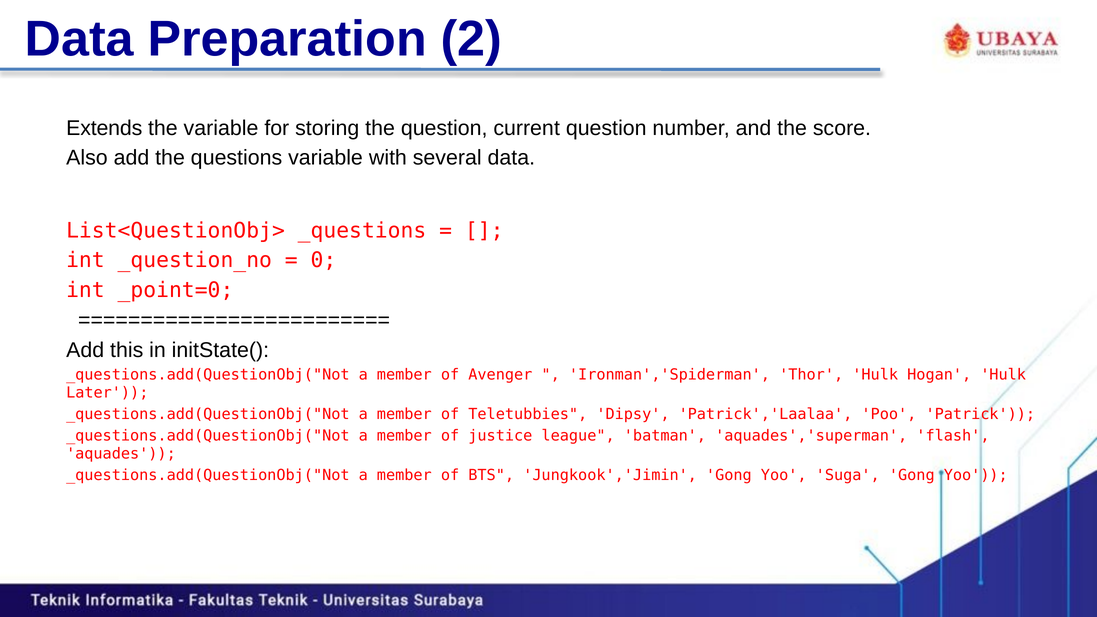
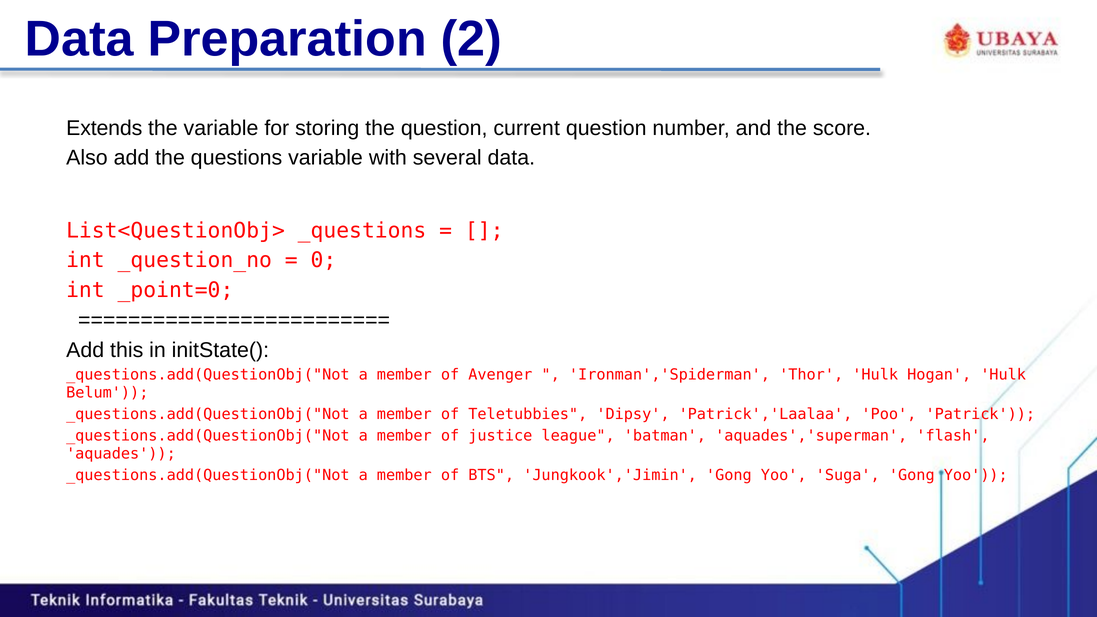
Later: Later -> Belum
